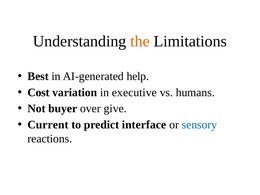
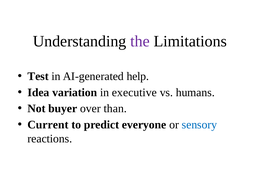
the colour: orange -> purple
Best: Best -> Test
Cost: Cost -> Idea
give: give -> than
interface: interface -> everyone
